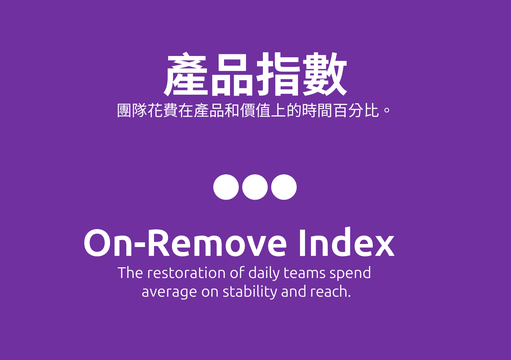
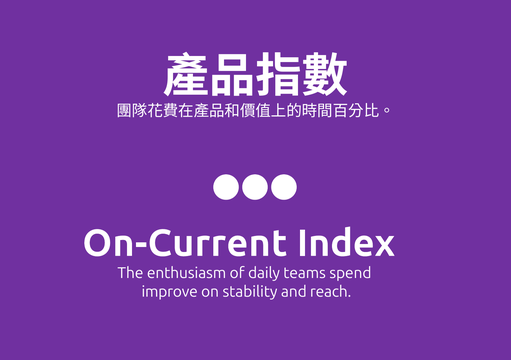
On-Remove: On-Remove -> On-Current
restoration: restoration -> enthusiasm
average: average -> improve
